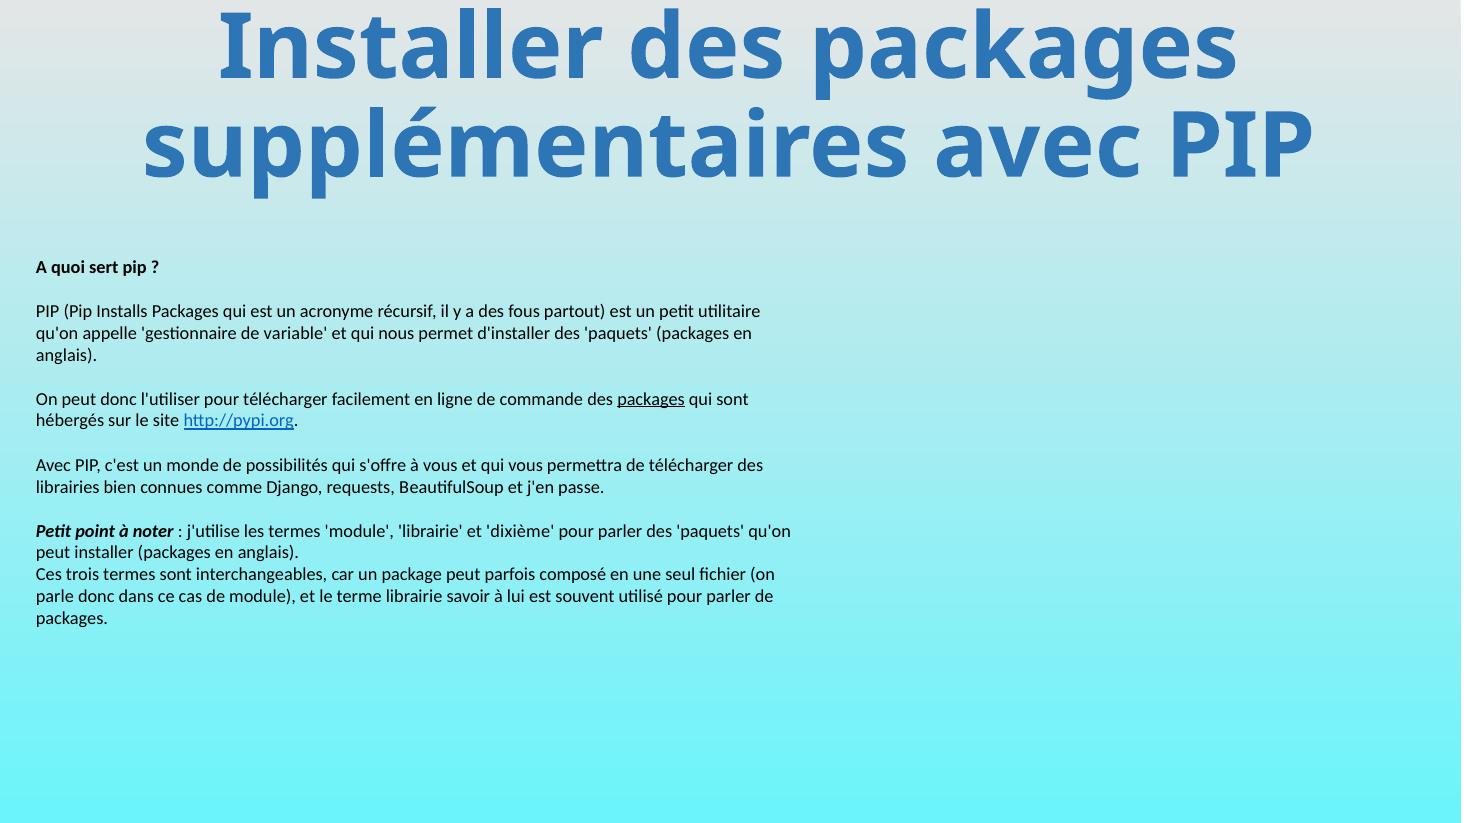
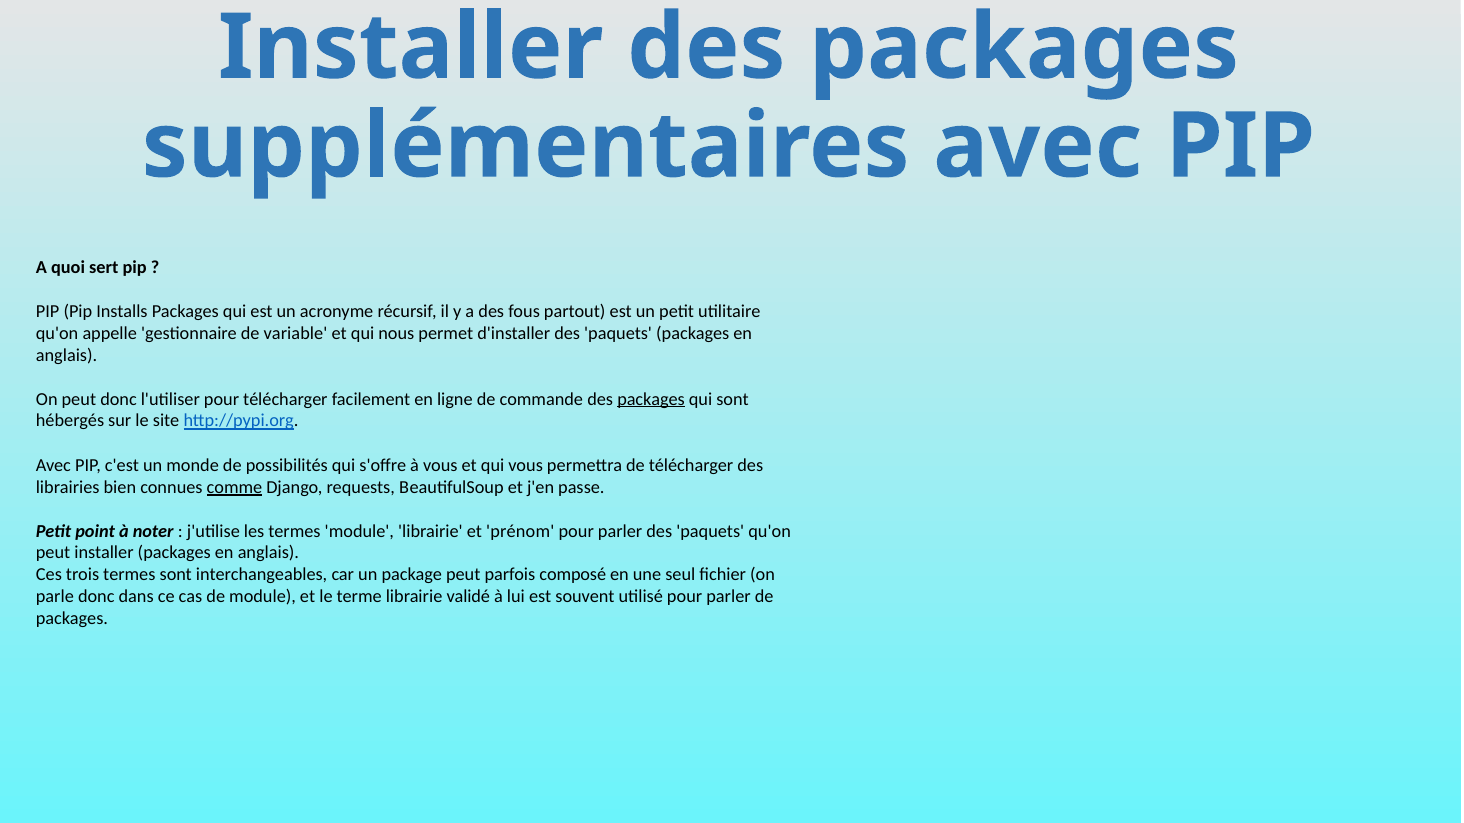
comme underline: none -> present
dixième: dixième -> prénom
savoir: savoir -> validé
